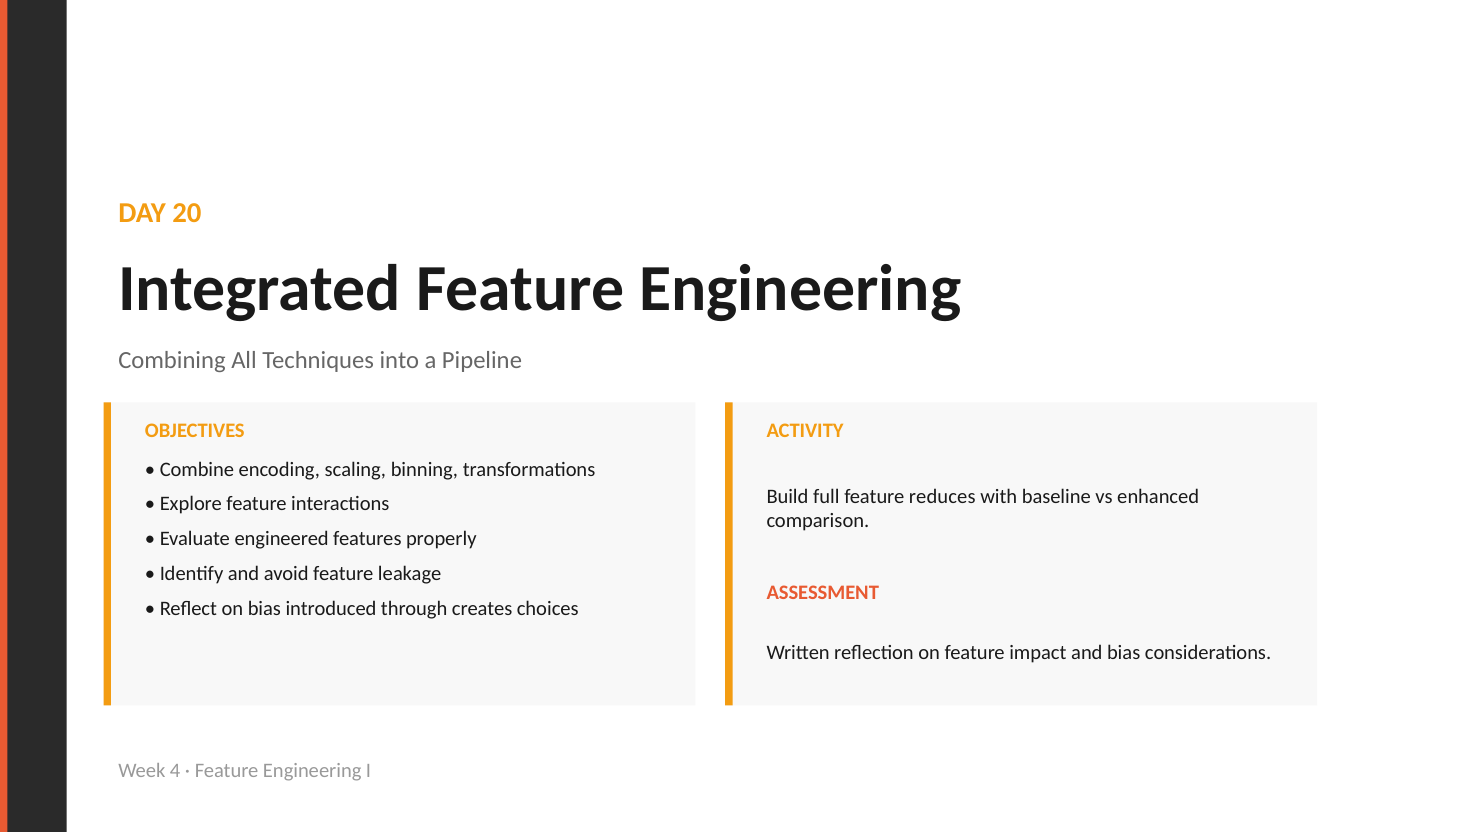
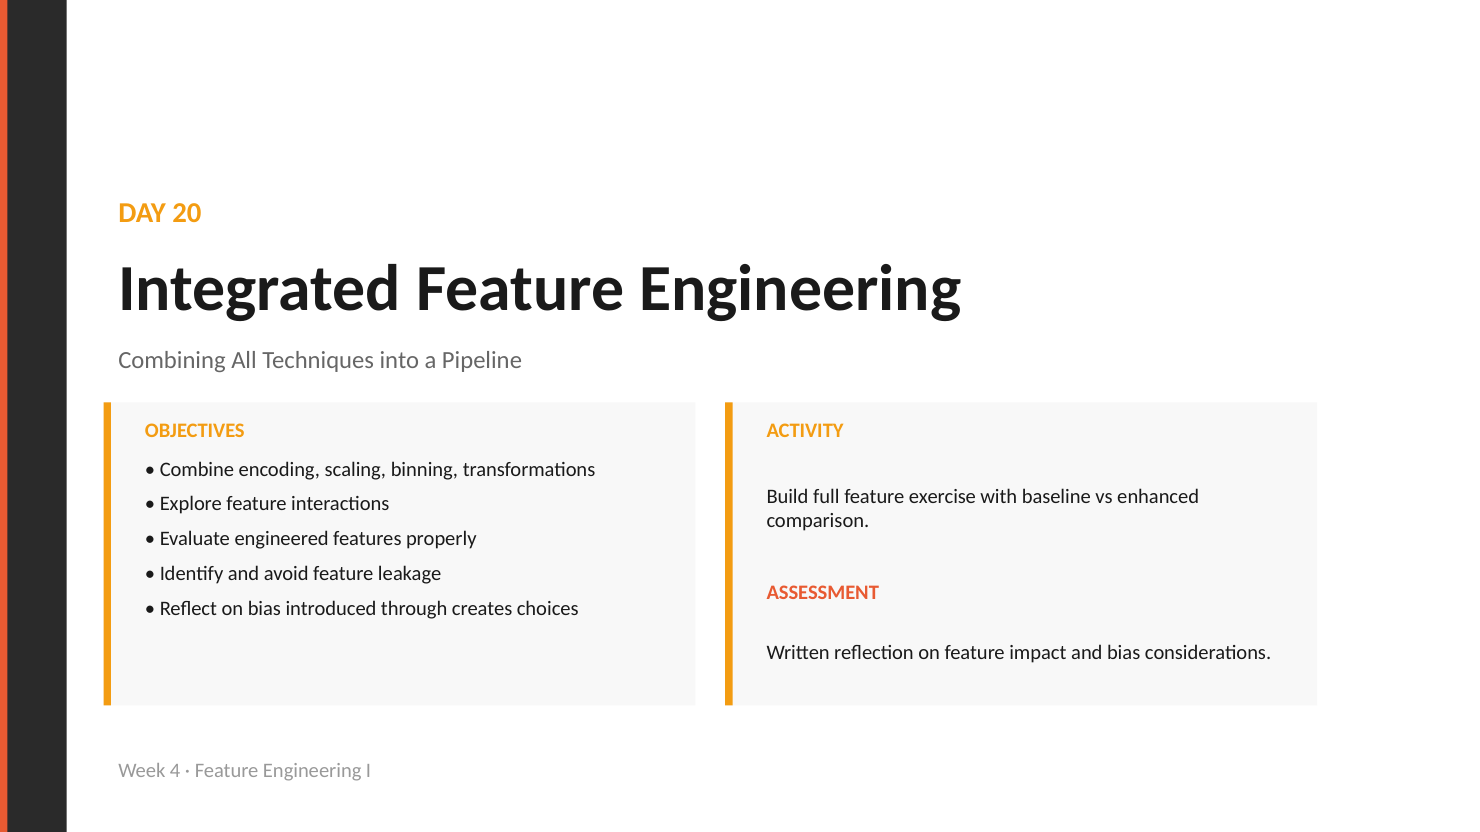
reduces: reduces -> exercise
